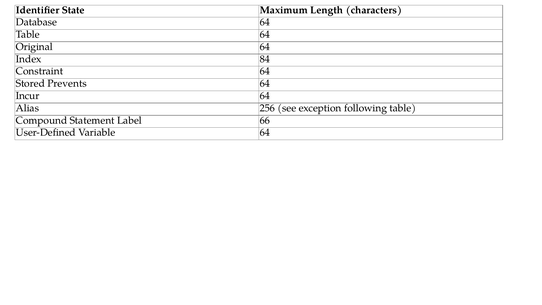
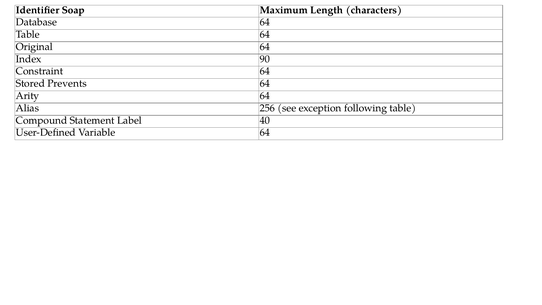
State: State -> Soap
84: 84 -> 90
Incur: Incur -> Arity
66: 66 -> 40
